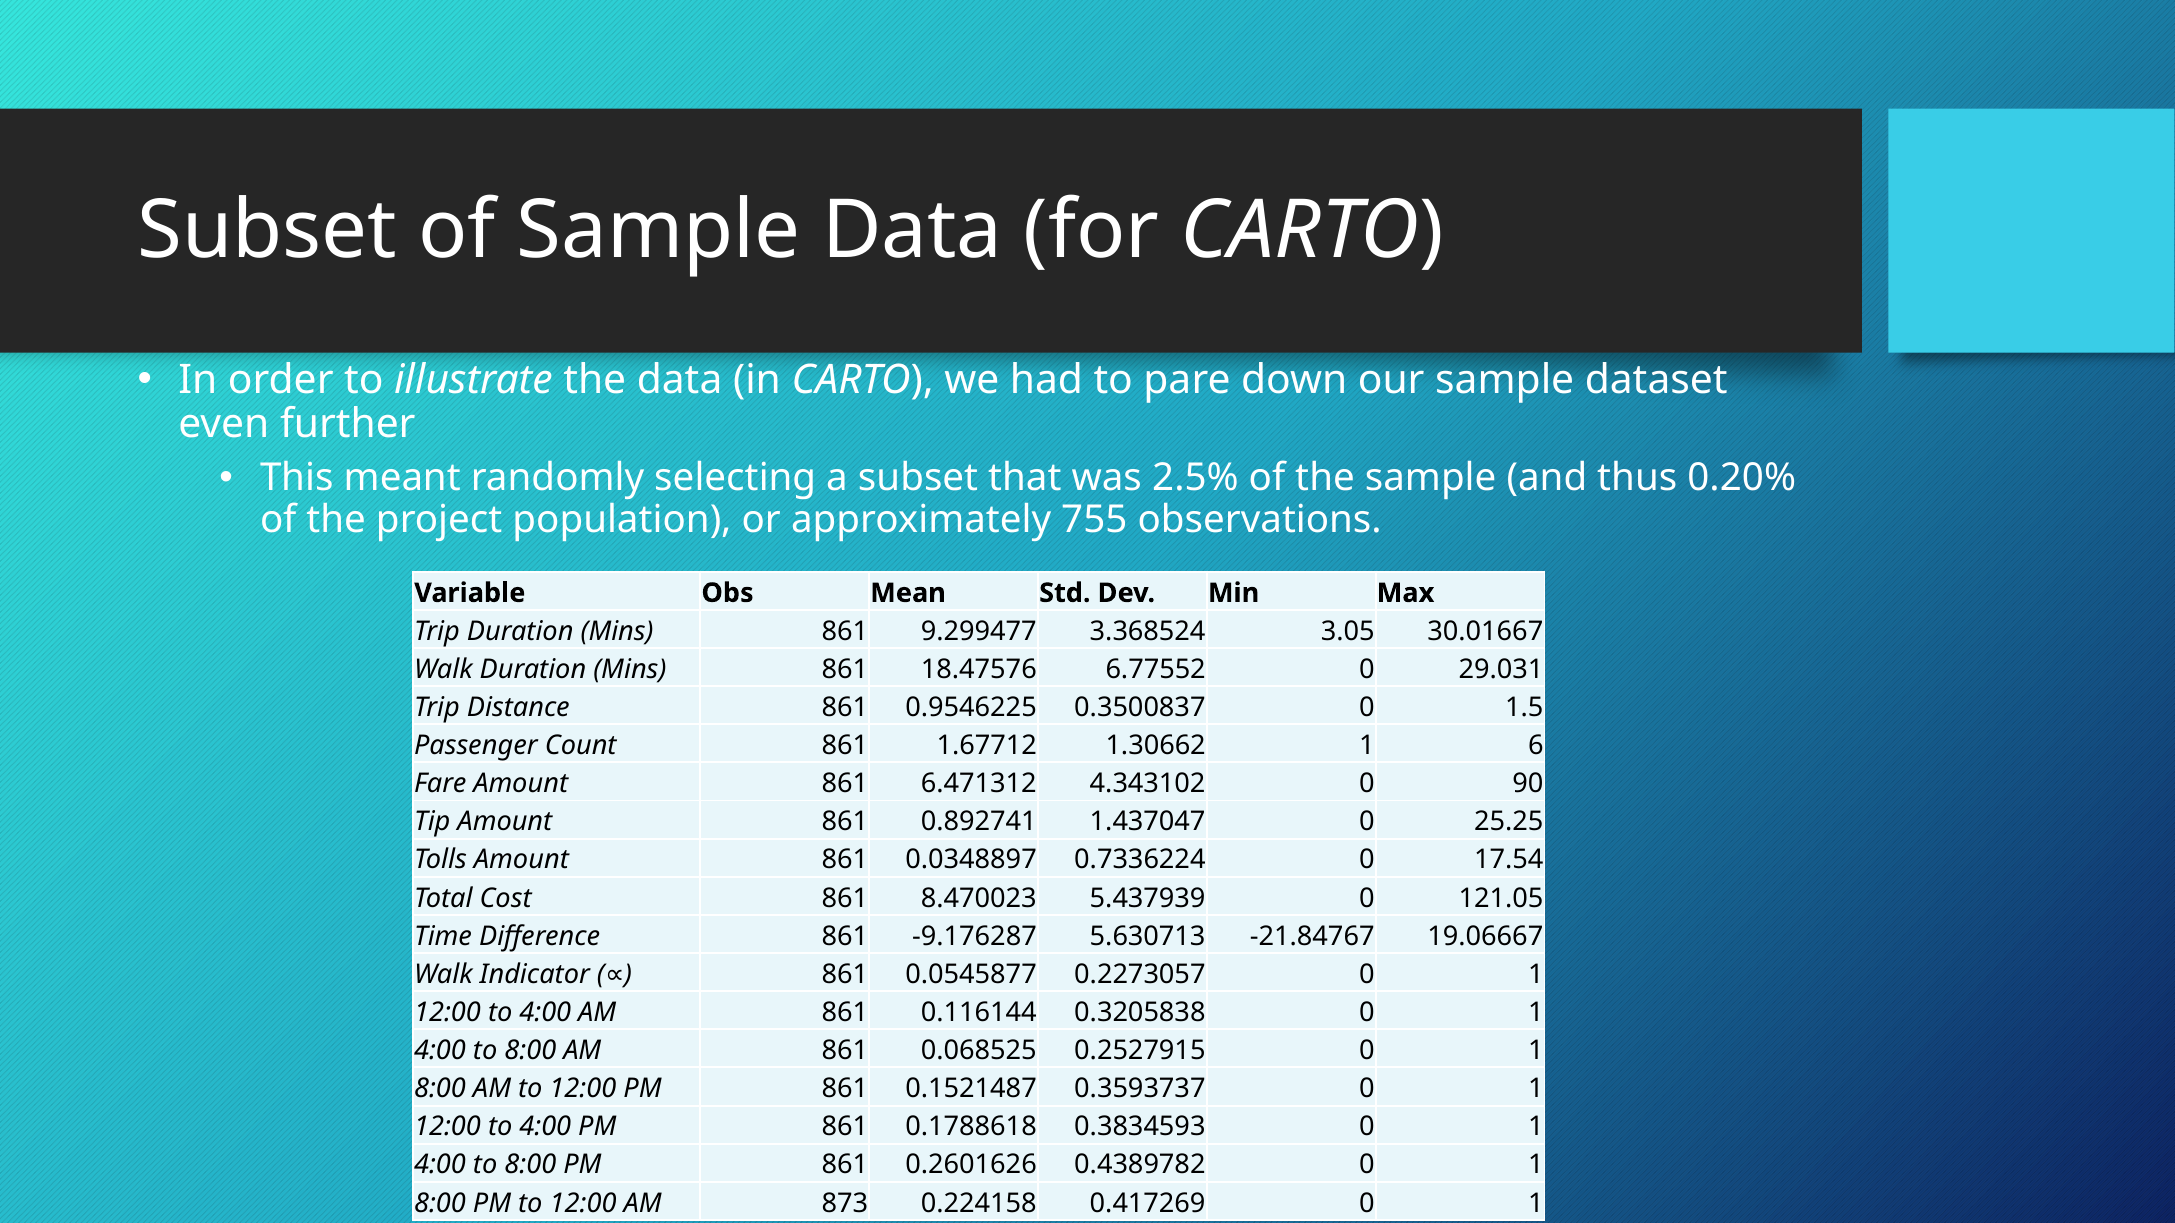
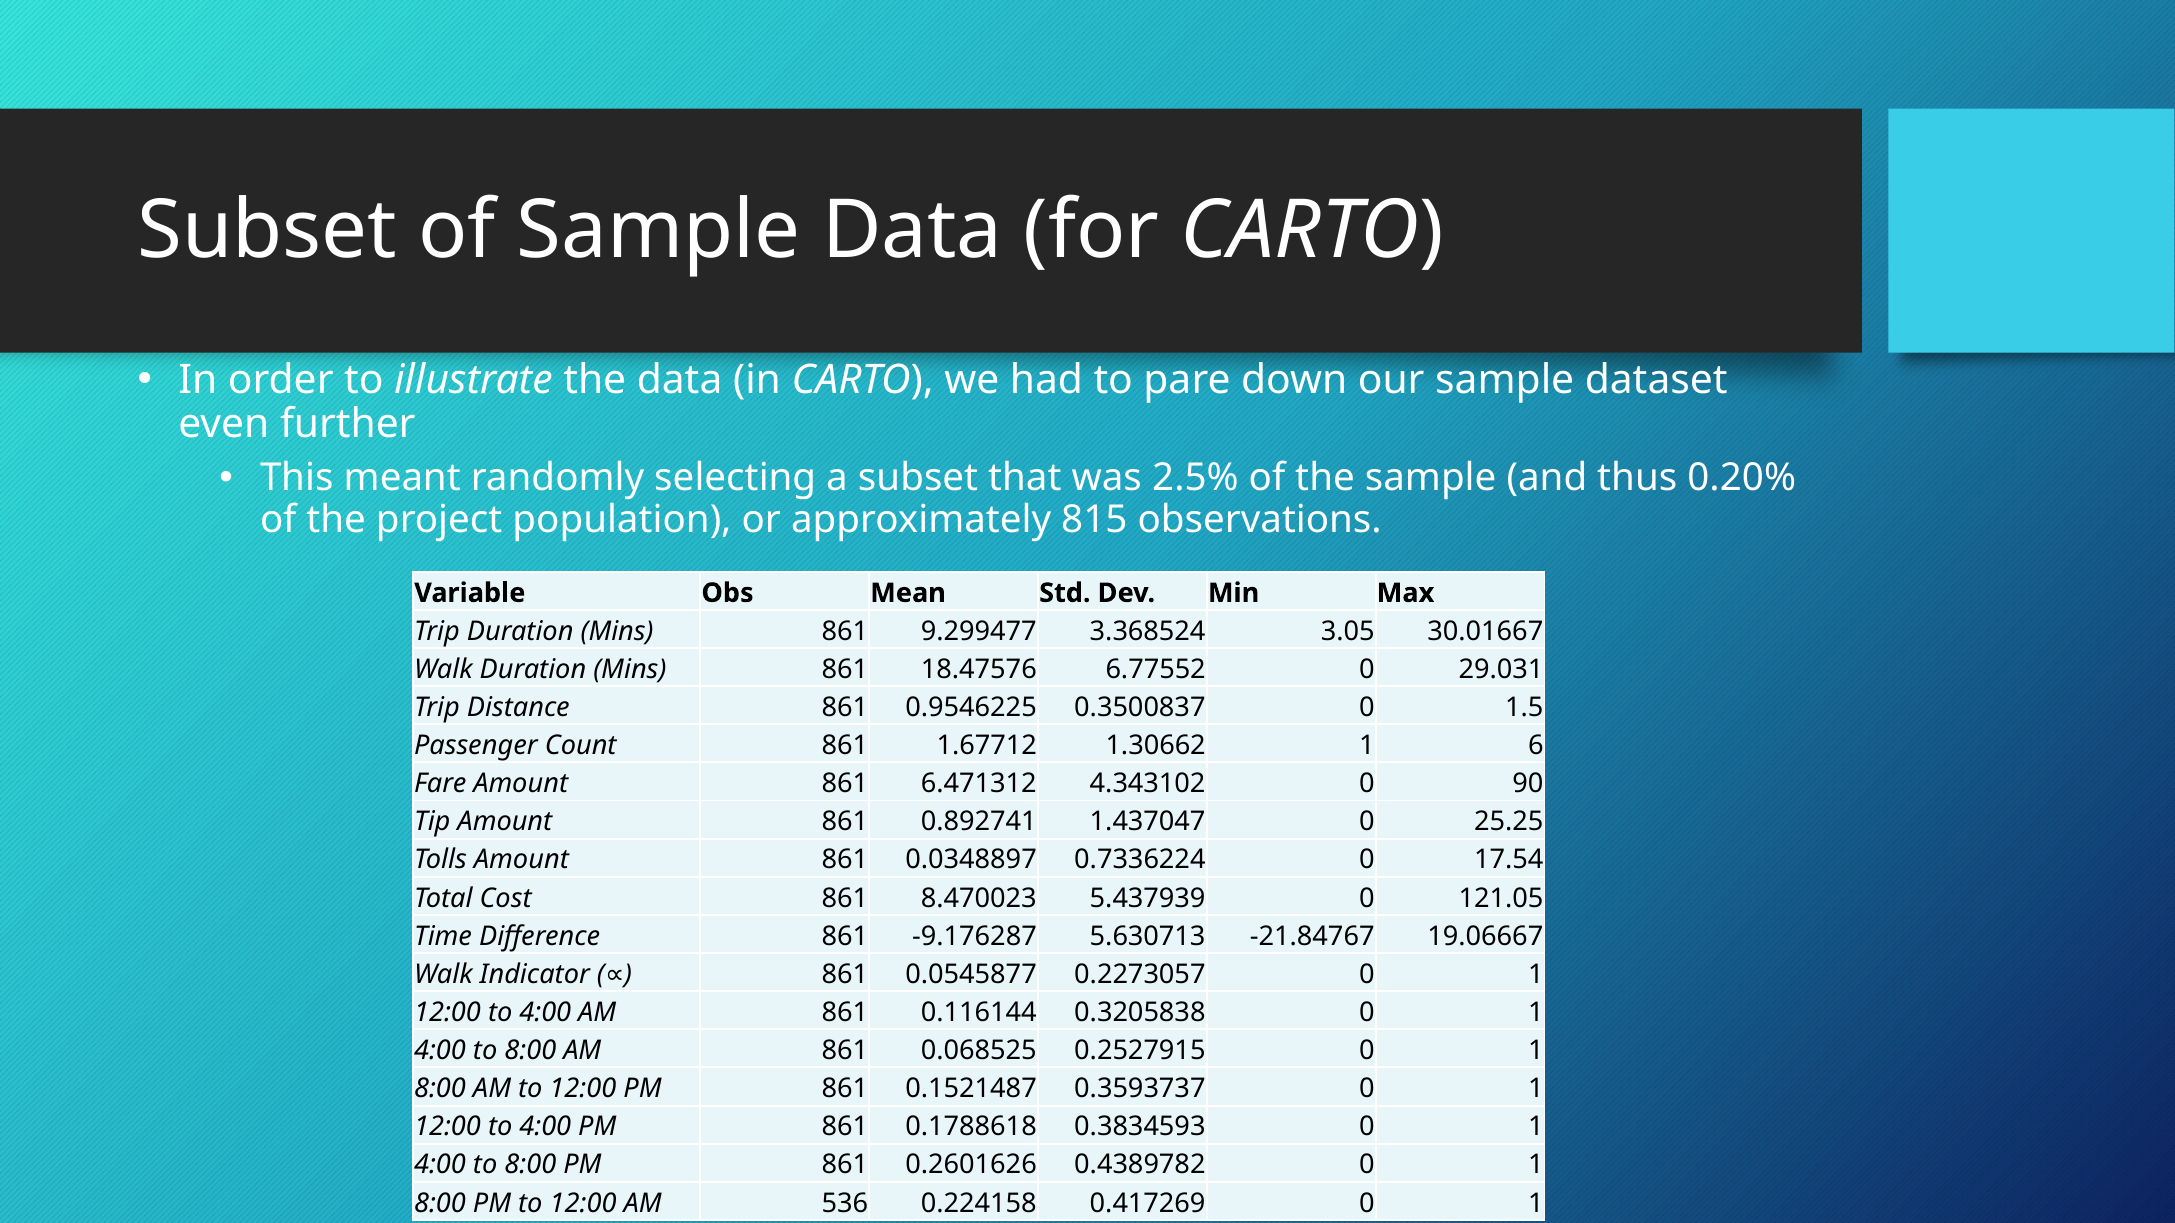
755: 755 -> 815
873: 873 -> 536
